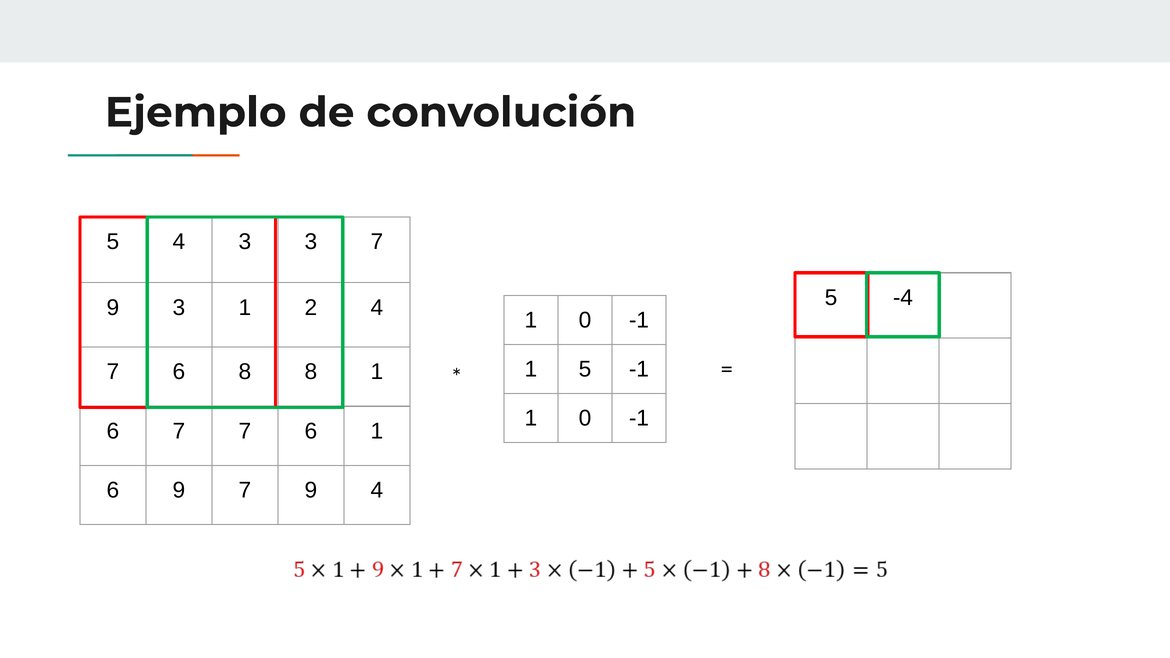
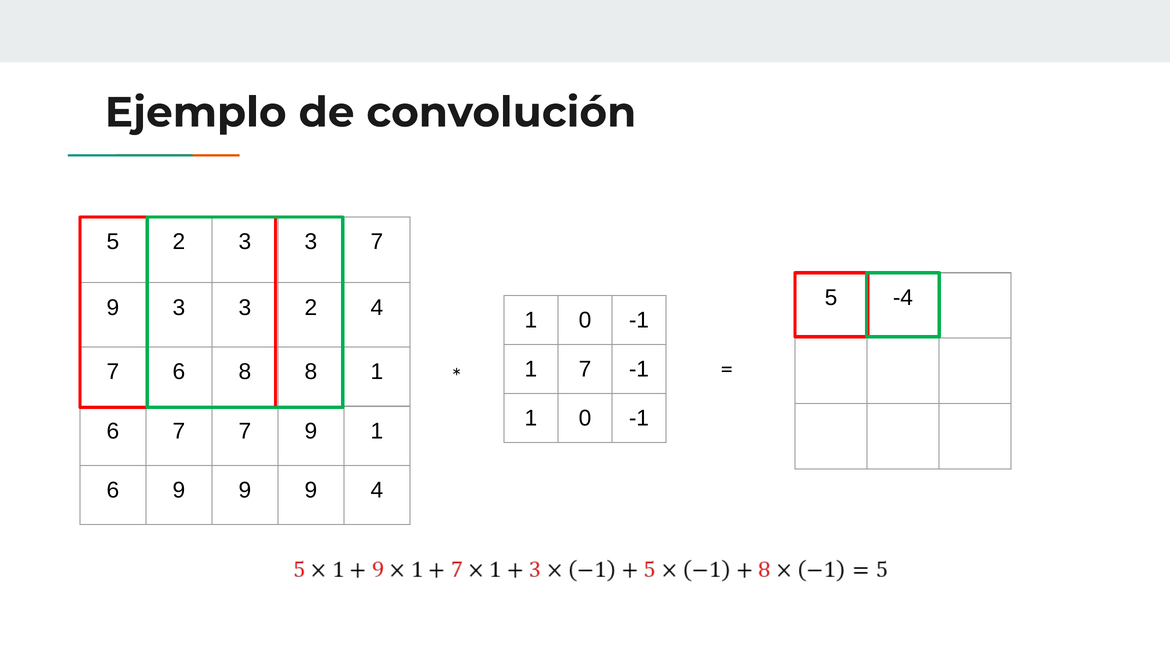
5 4: 4 -> 2
9 3 1: 1 -> 3
1 5: 5 -> 7
7 7 6: 6 -> 9
6 9 7: 7 -> 9
